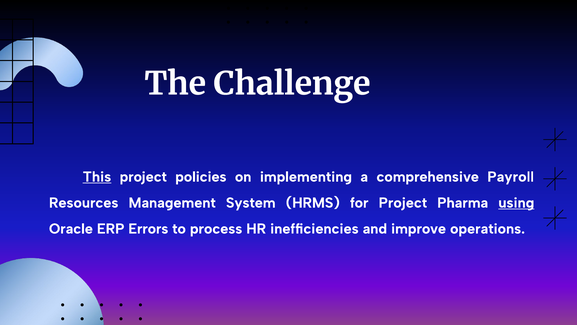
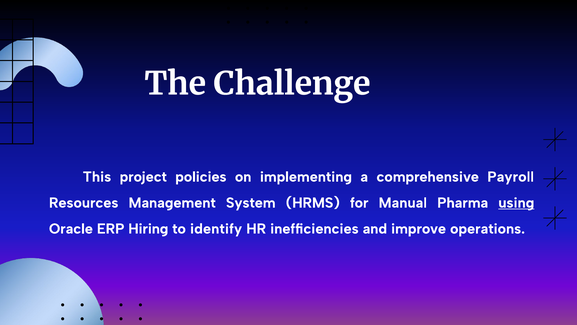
This underline: present -> none
for Project: Project -> Manual
Errors: Errors -> Hiring
process: process -> identify
